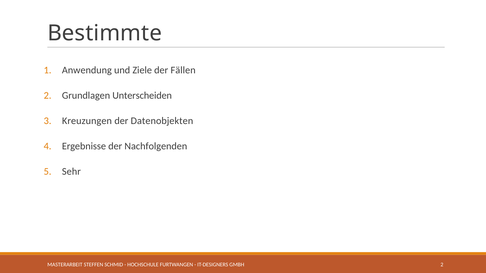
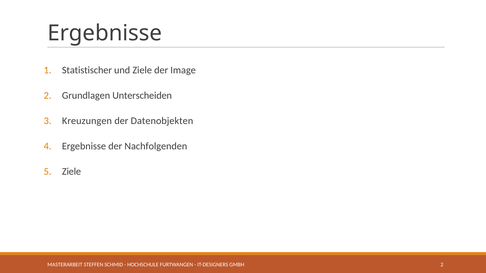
Bestimmte at (105, 33): Bestimmte -> Ergebnisse
Anwendung: Anwendung -> Statistischer
Fällen: Fällen -> Image
Sehr at (71, 172): Sehr -> Ziele
